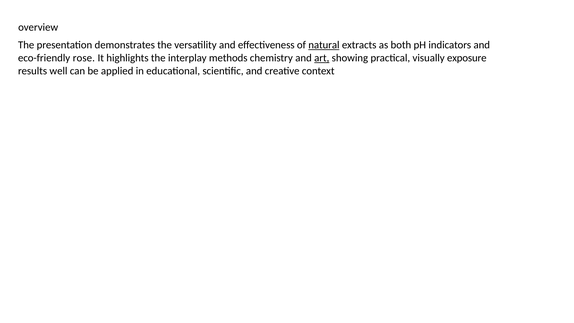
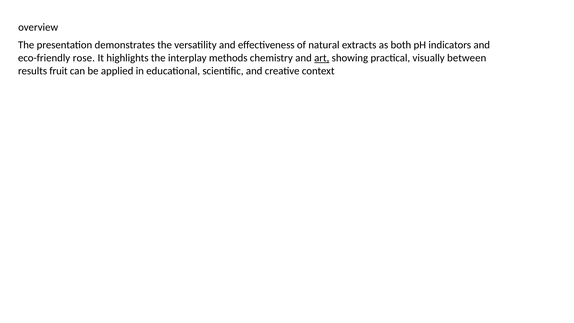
natural underline: present -> none
exposure: exposure -> between
well: well -> fruit
